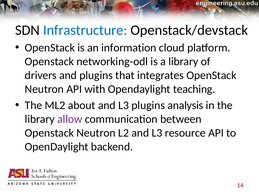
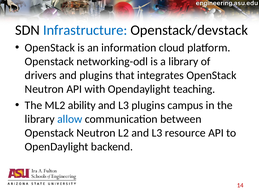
about: about -> ability
analysis: analysis -> campus
allow colour: purple -> blue
